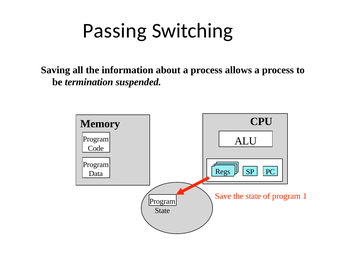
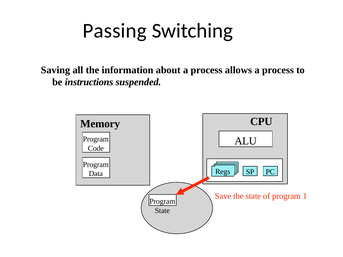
termination: termination -> instructions
